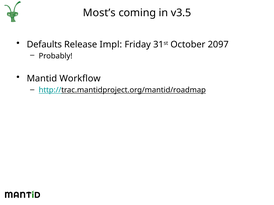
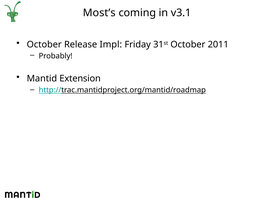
v3.5: v3.5 -> v3.1
Defaults at (44, 45): Defaults -> October
2097: 2097 -> 2011
Workflow: Workflow -> Extension
